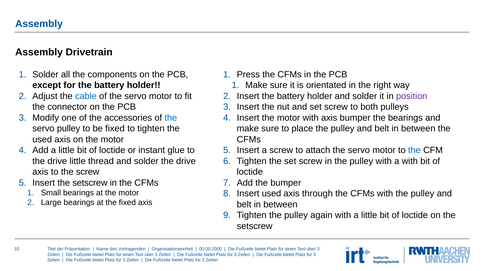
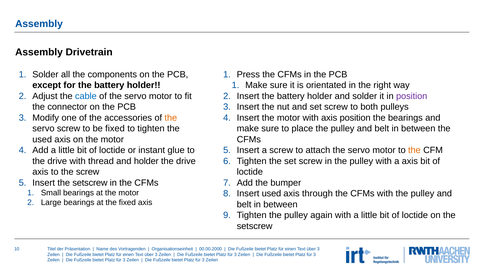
the at (171, 118) colour: blue -> orange
axis bumper: bumper -> position
servo pulley: pulley -> screw
the at (414, 151) colour: blue -> orange
drive little: little -> with
thread and solder: solder -> holder
a with: with -> axis
